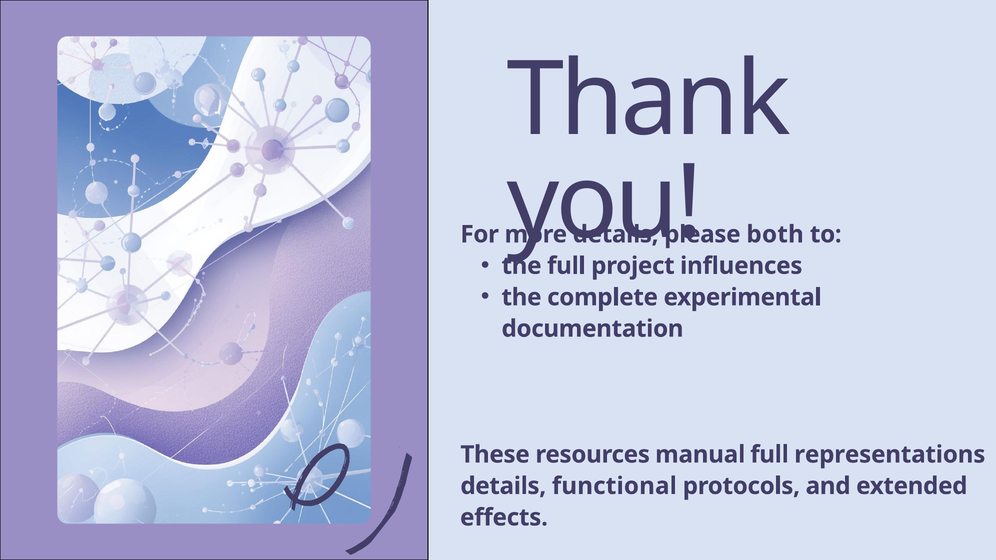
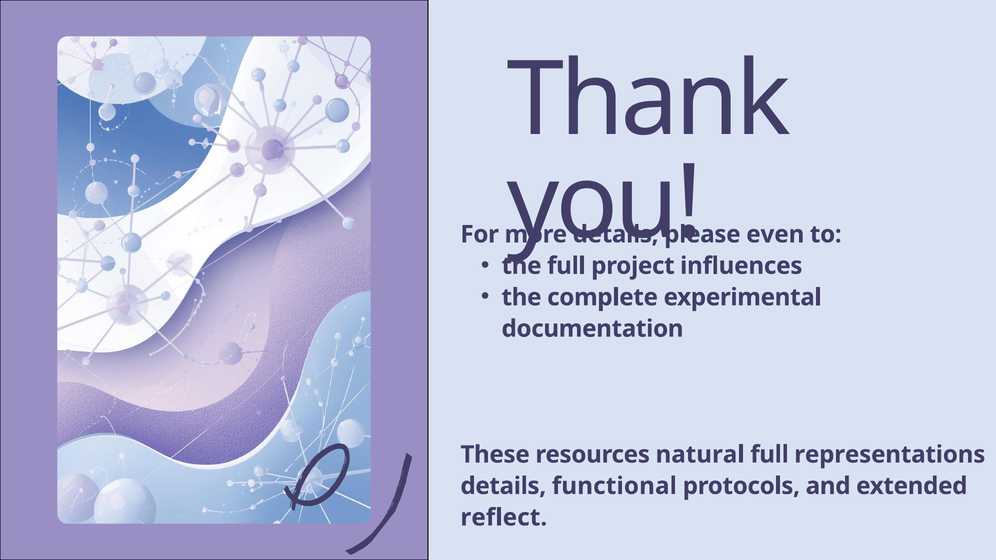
both: both -> even
manual: manual -> natural
effects: effects -> reflect
